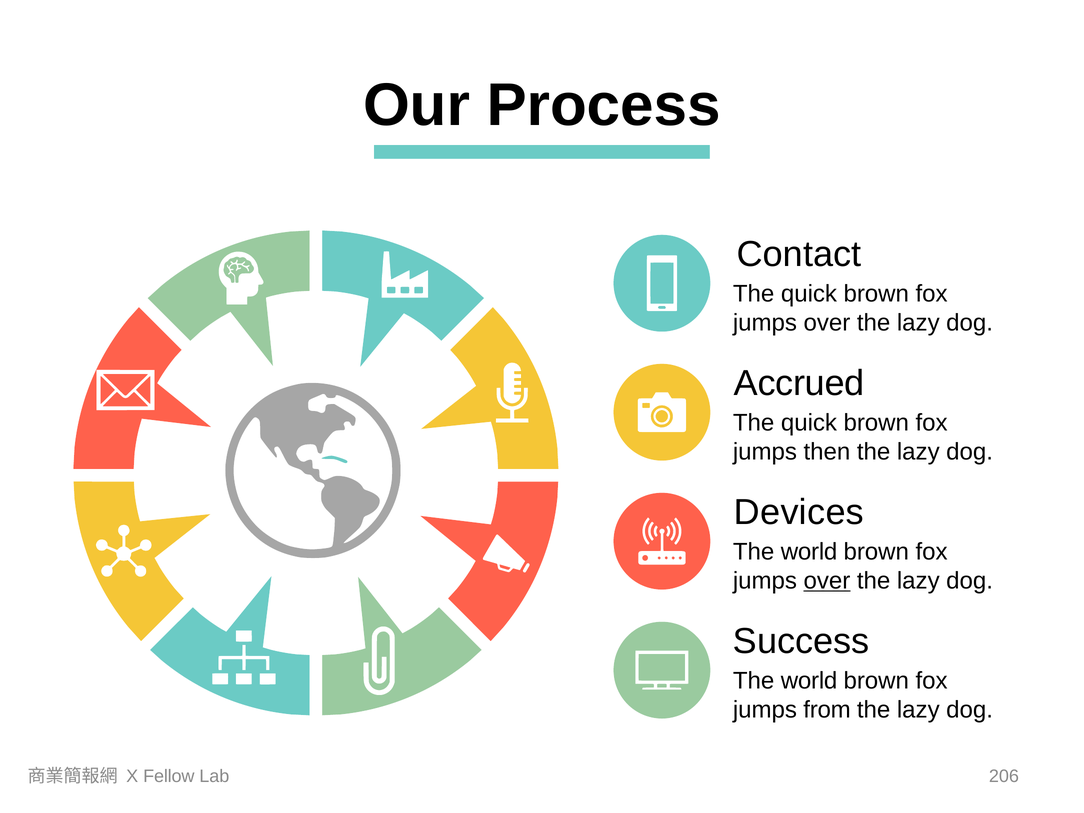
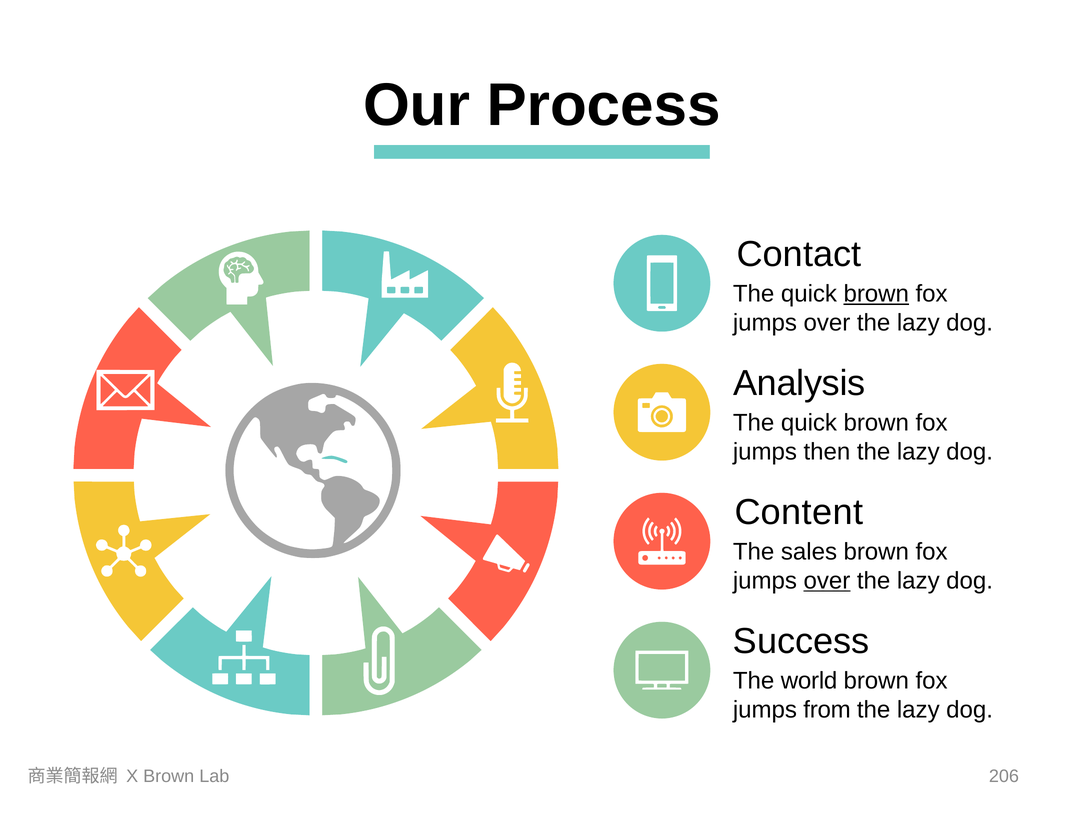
brown at (876, 294) underline: none -> present
Accrued: Accrued -> Analysis
Devices: Devices -> Content
world at (809, 552): world -> sales
X Fellow: Fellow -> Brown
